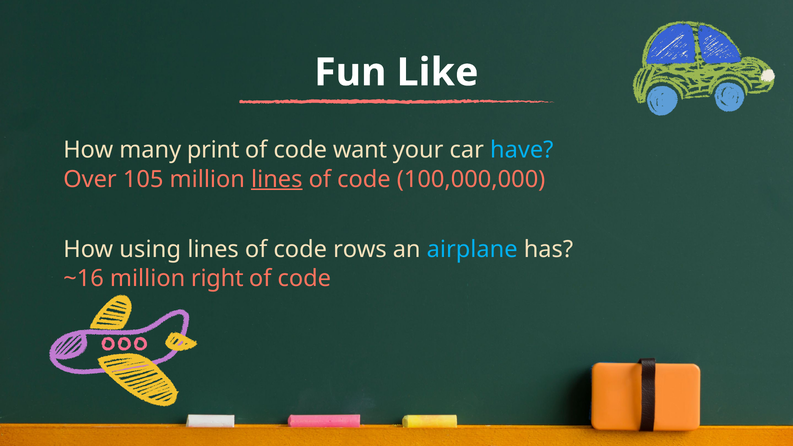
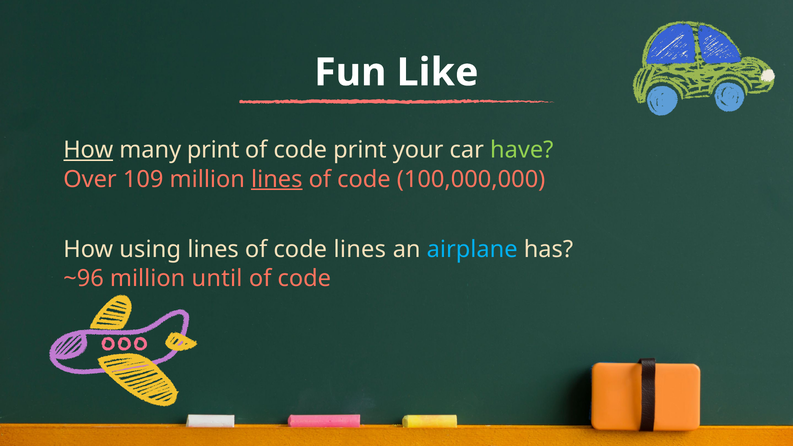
How at (88, 150) underline: none -> present
code want: want -> print
have colour: light blue -> light green
105: 105 -> 109
code rows: rows -> lines
~16: ~16 -> ~96
right: right -> until
